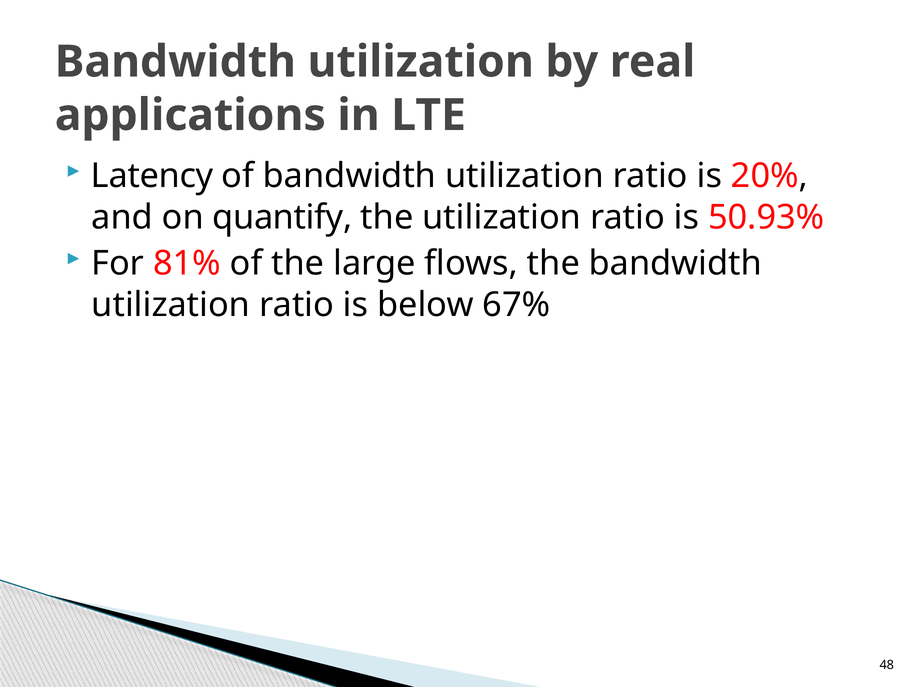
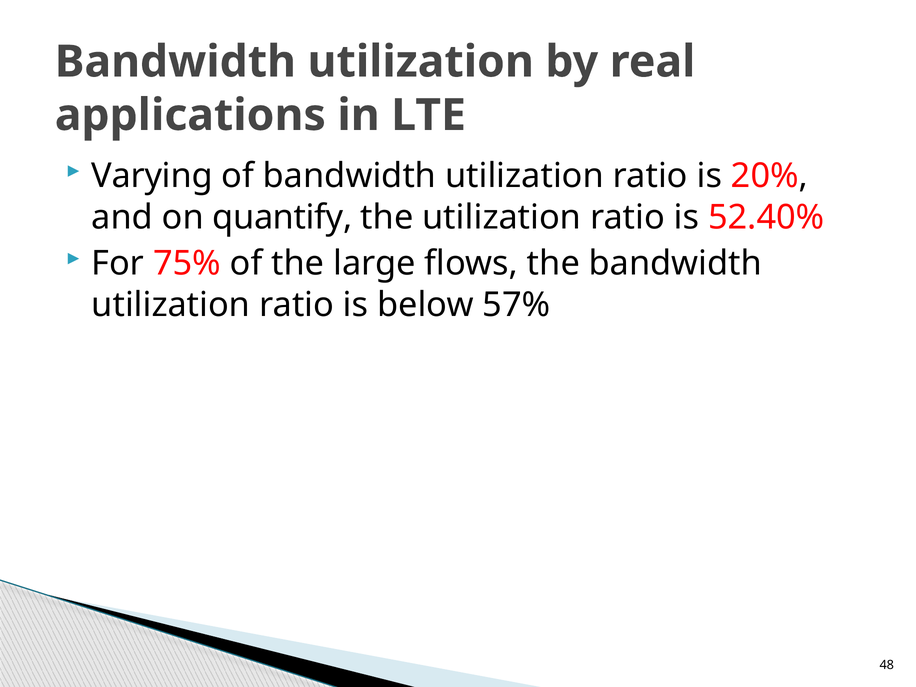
Latency: Latency -> Varying
50.93%: 50.93% -> 52.40%
81%: 81% -> 75%
67%: 67% -> 57%
